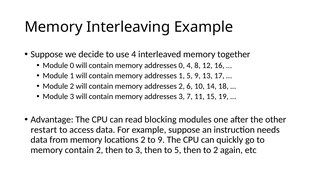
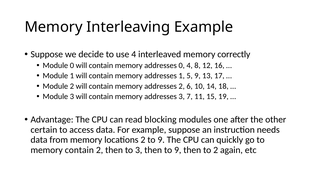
together: together -> correctly
restart: restart -> certain
then to 5: 5 -> 9
